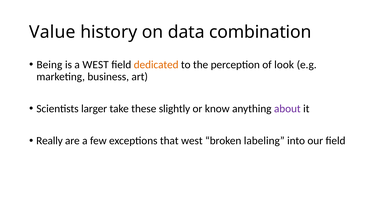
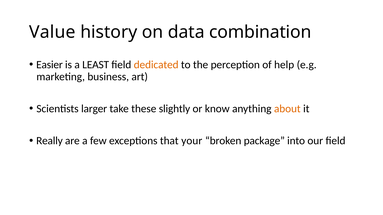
Being: Being -> Easier
a WEST: WEST -> LEAST
look: look -> help
about colour: purple -> orange
that west: west -> your
labeling: labeling -> package
